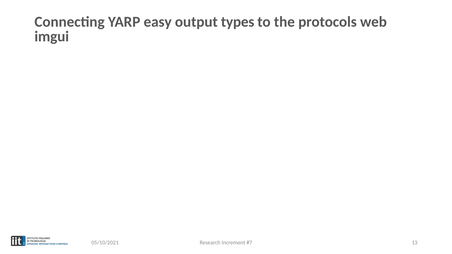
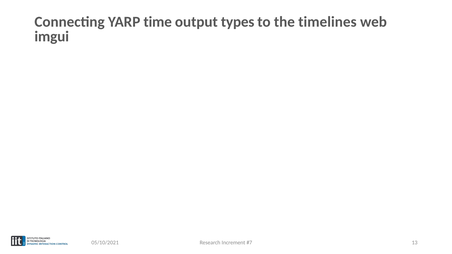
easy: easy -> time
protocols: protocols -> timelines
